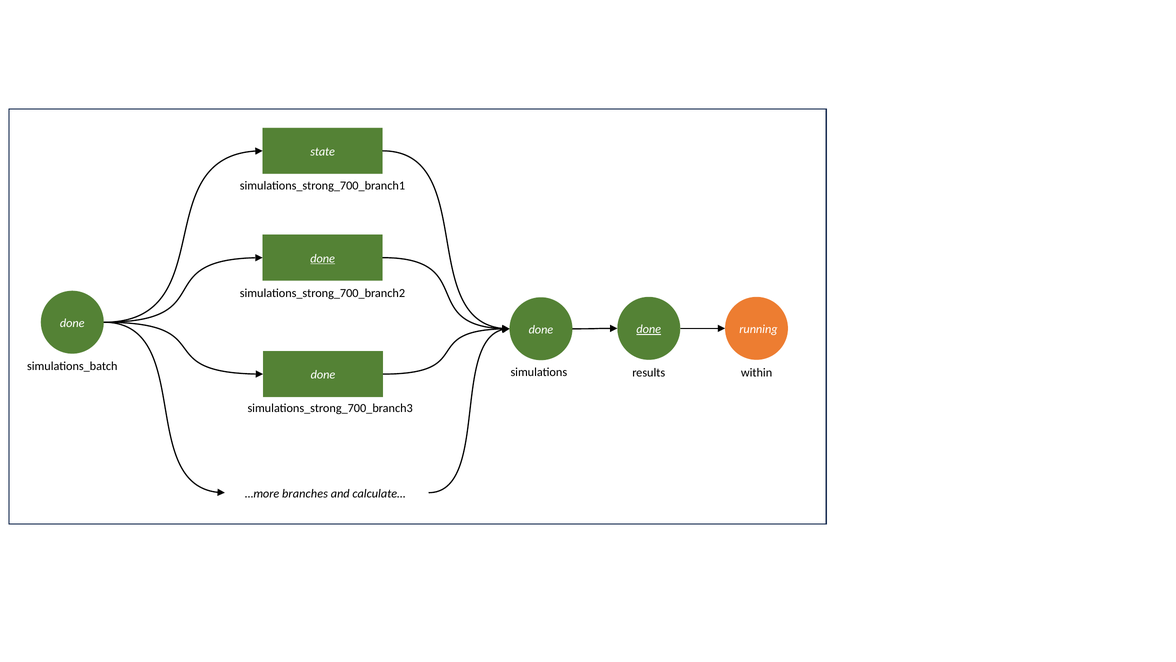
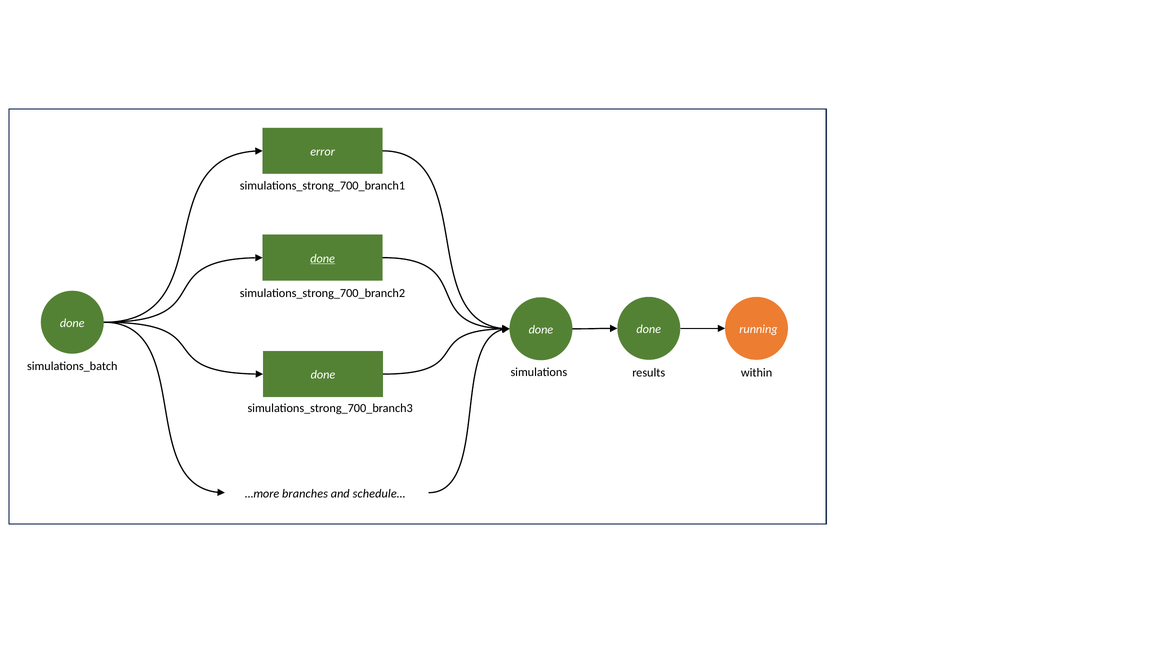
state: state -> error
done at (649, 329) underline: present -> none
calculate…: calculate… -> schedule…
